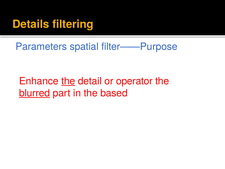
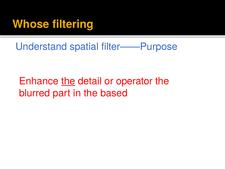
Details: Details -> Whose
Parameters: Parameters -> Understand
blurred underline: present -> none
